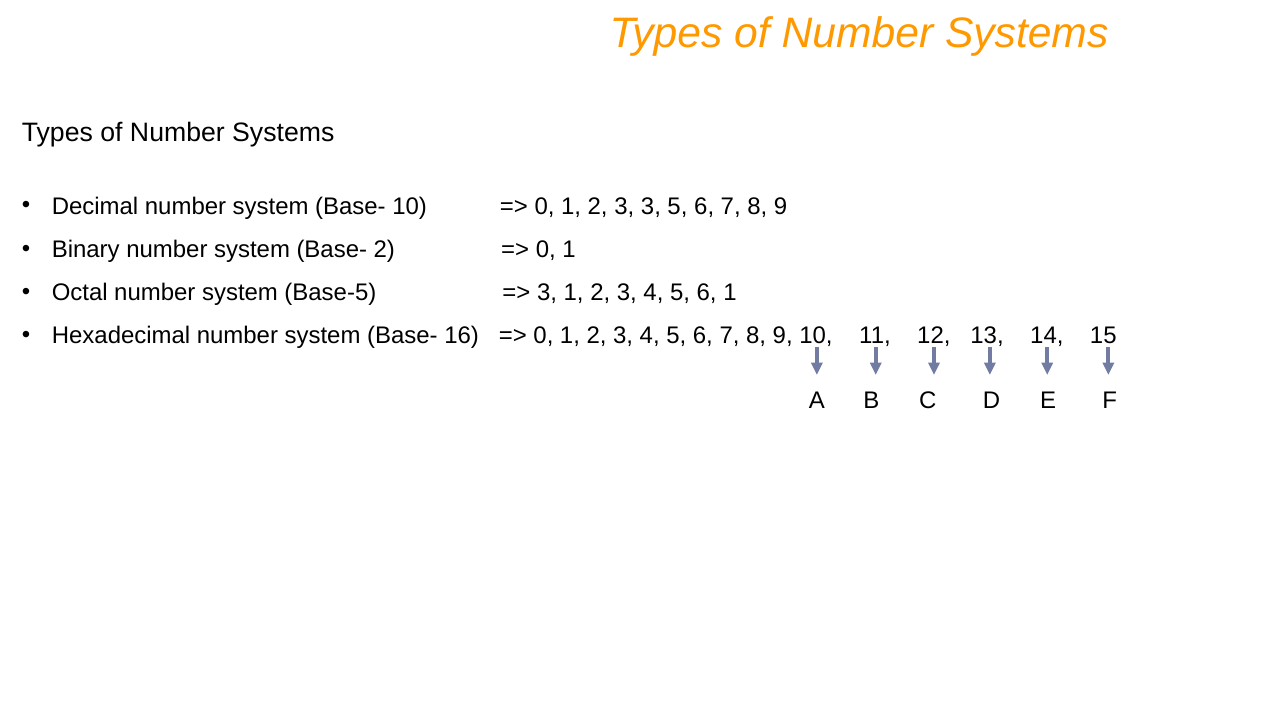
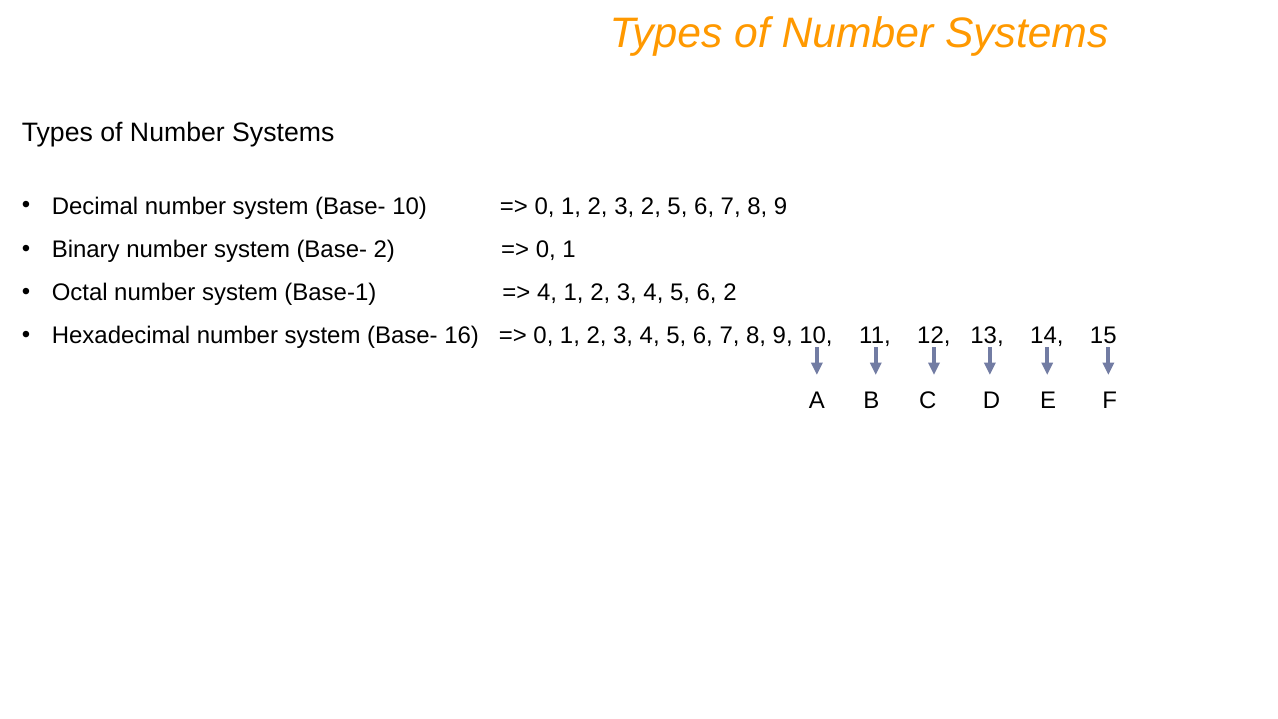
3 3: 3 -> 2
Base-5: Base-5 -> Base-1
3 at (547, 292): 3 -> 4
6 1: 1 -> 2
